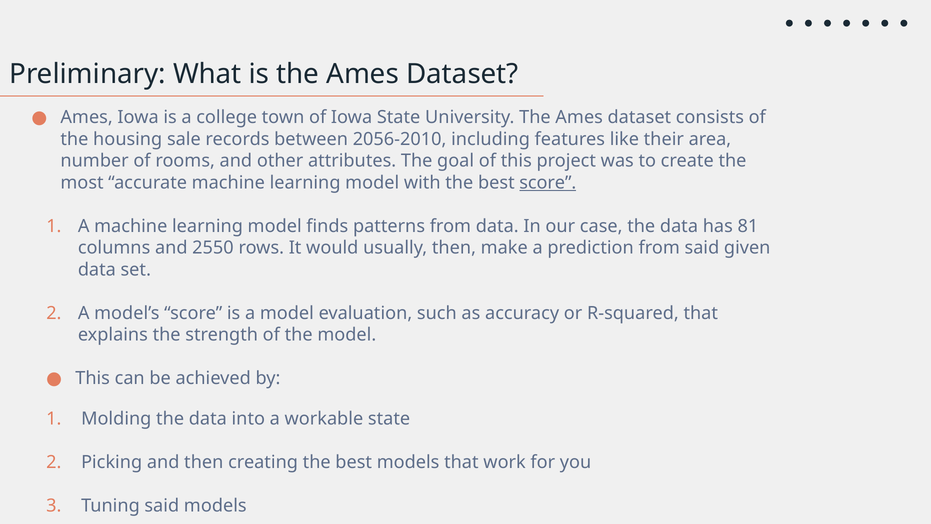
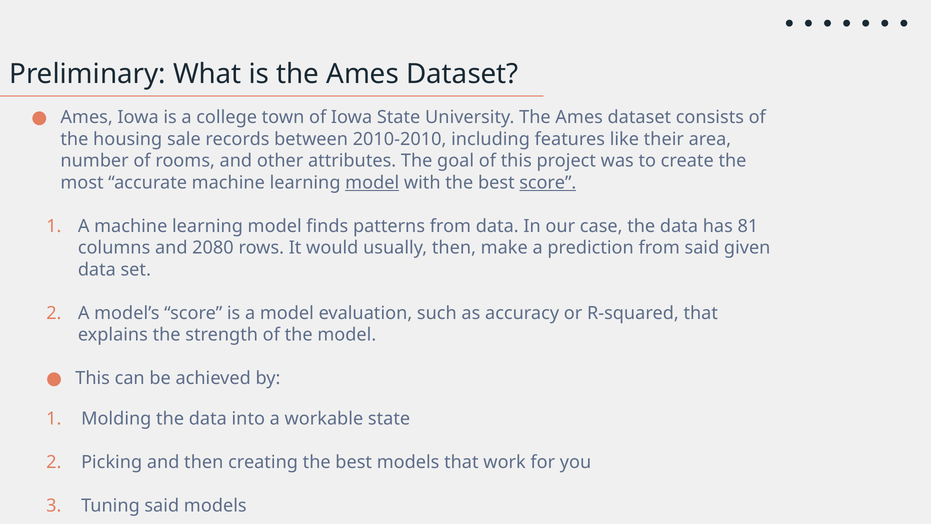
2056-2010: 2056-2010 -> 2010-2010
model at (372, 183) underline: none -> present
2550: 2550 -> 2080
